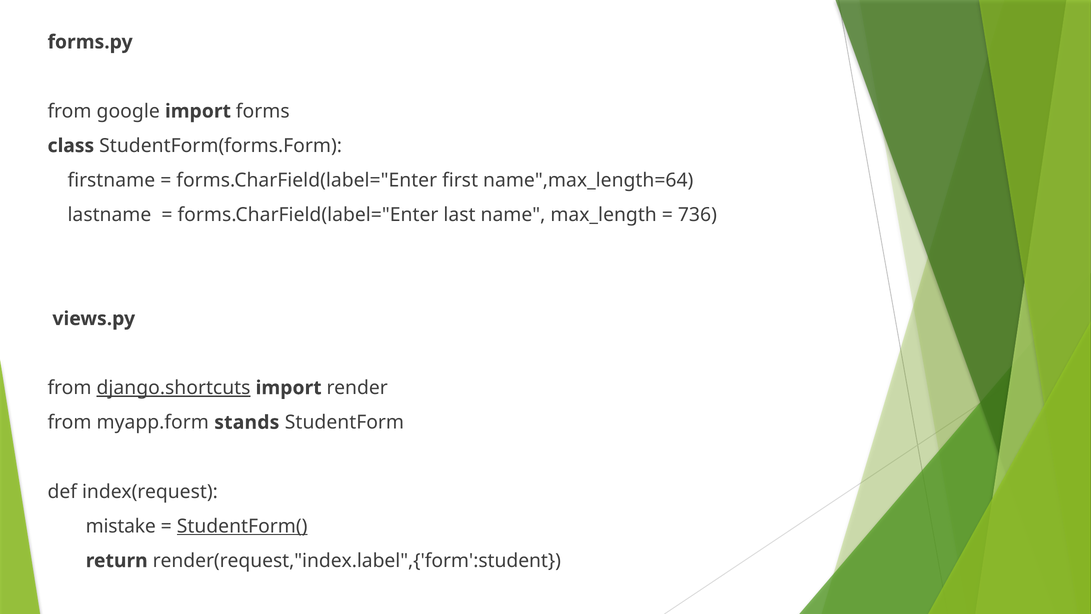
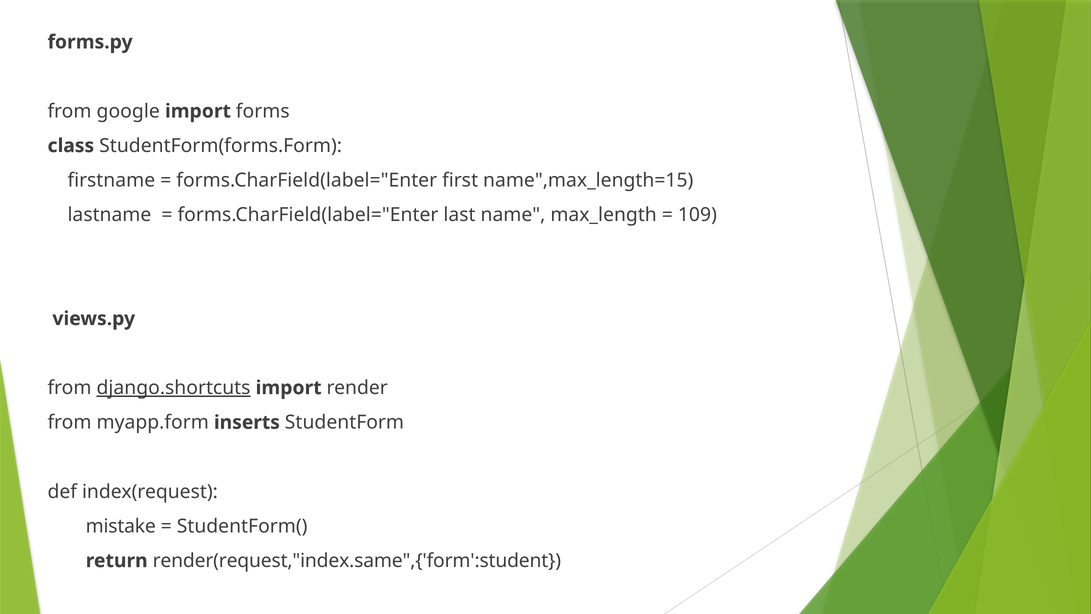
name",max_length=64: name",max_length=64 -> name",max_length=15
736: 736 -> 109
stands: stands -> inserts
StudentForm( underline: present -> none
render(request,"index.label",{'form':student: render(request,"index.label",{'form':student -> render(request,"index.same",{'form':student
